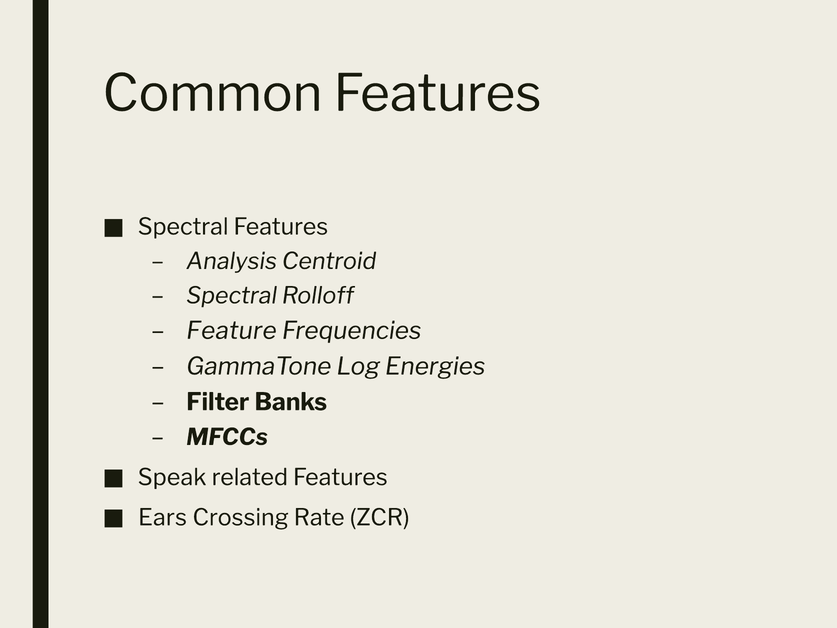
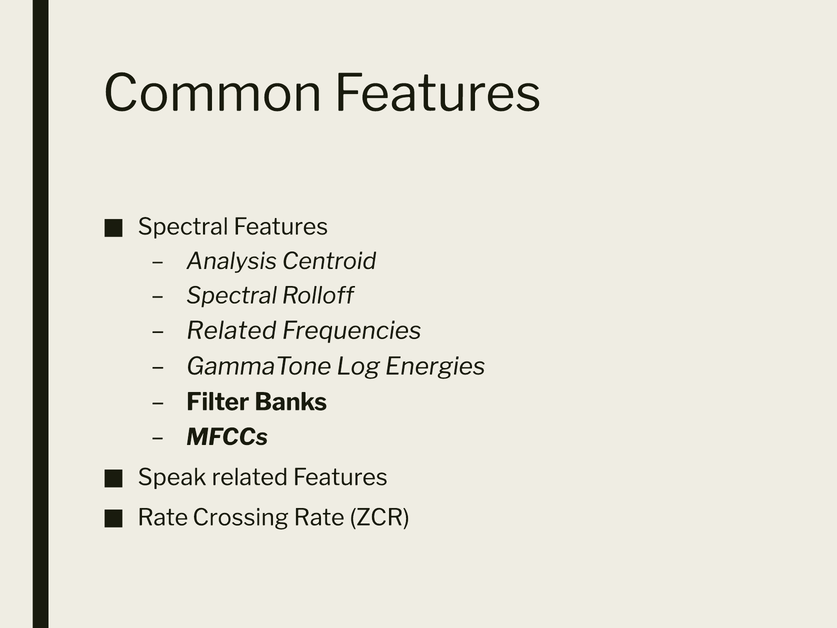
Feature at (231, 331): Feature -> Related
Ears at (163, 517): Ears -> Rate
